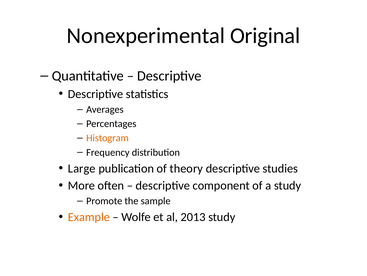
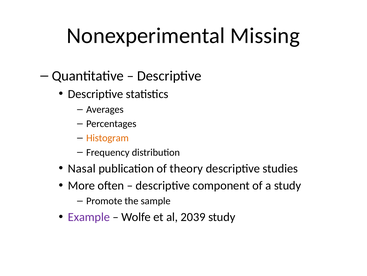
Original: Original -> Missing
Large: Large -> Nasal
Example colour: orange -> purple
2013: 2013 -> 2039
